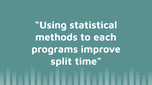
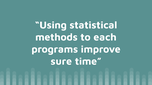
split: split -> sure
